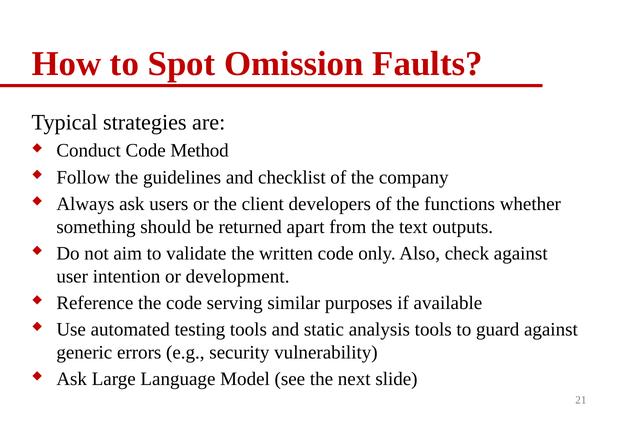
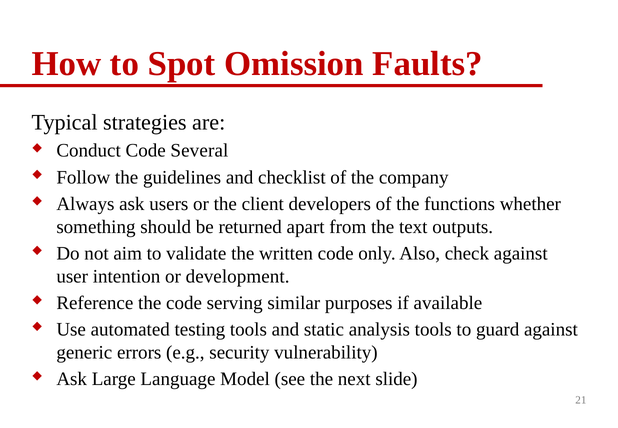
Method: Method -> Several
